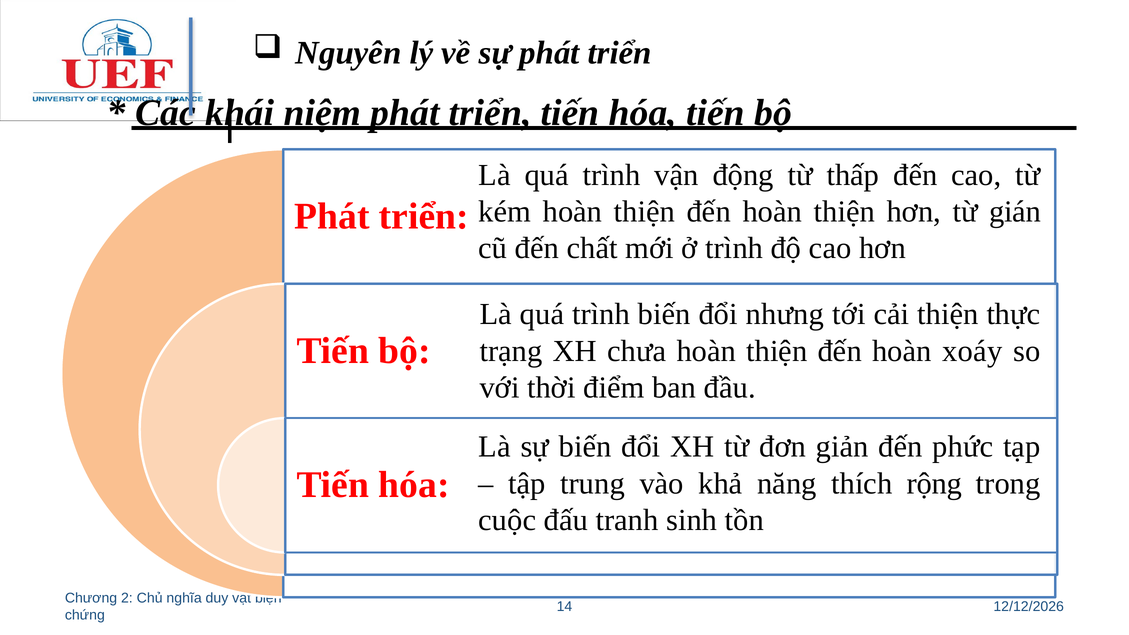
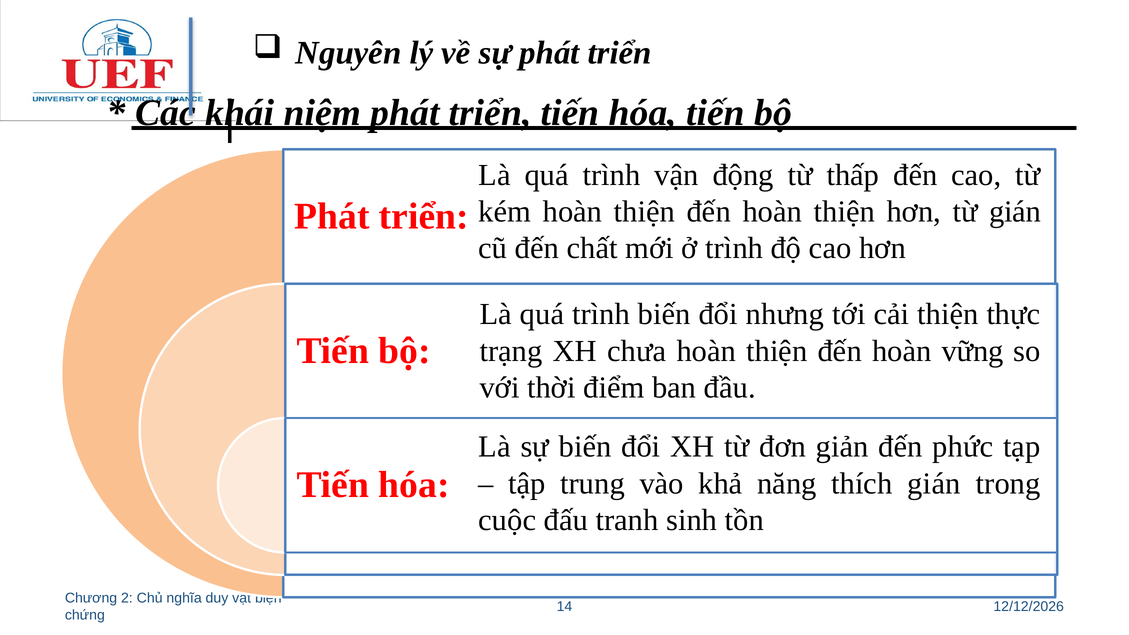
xoáy: xoáy -> vững
thích rộng: rộng -> gián
